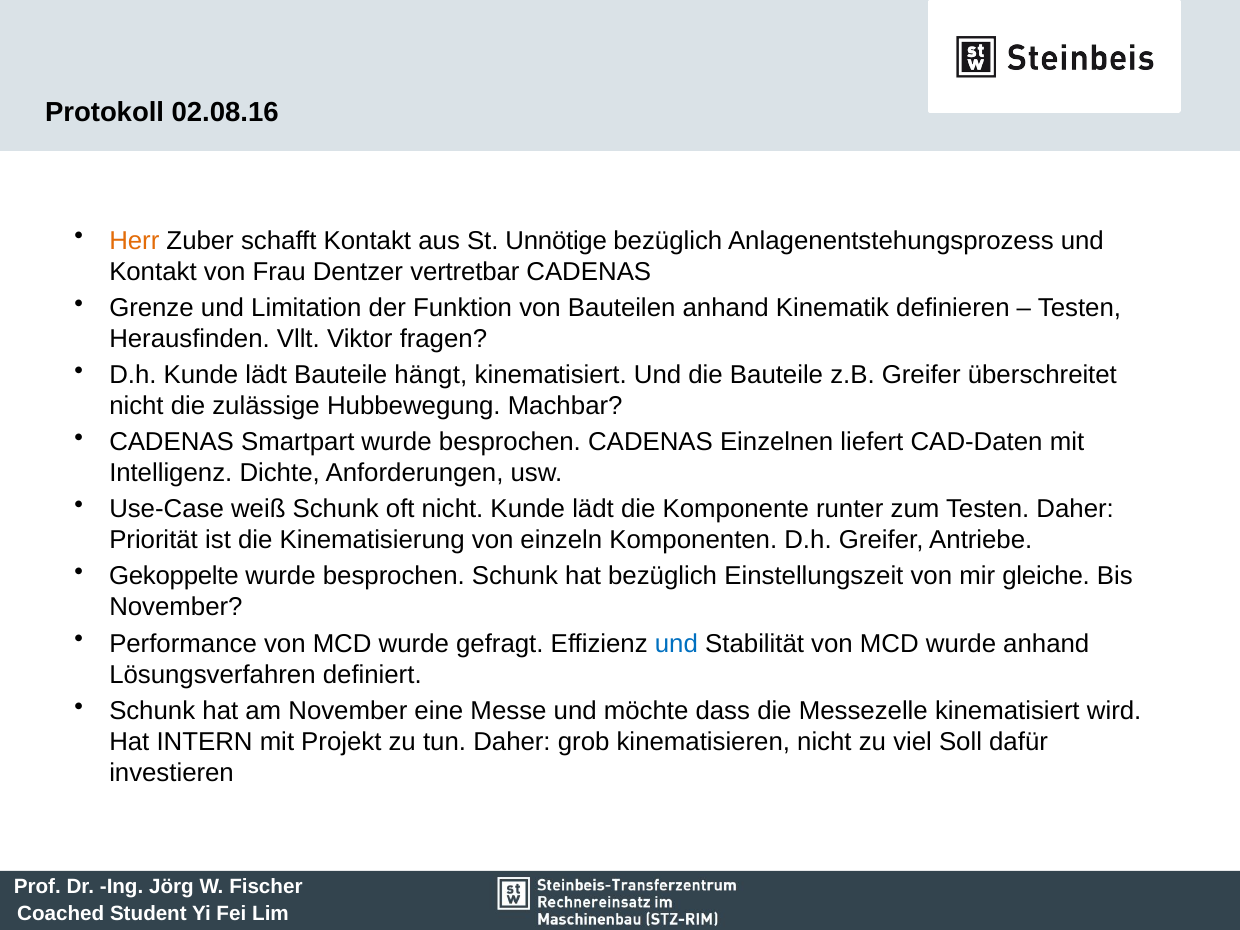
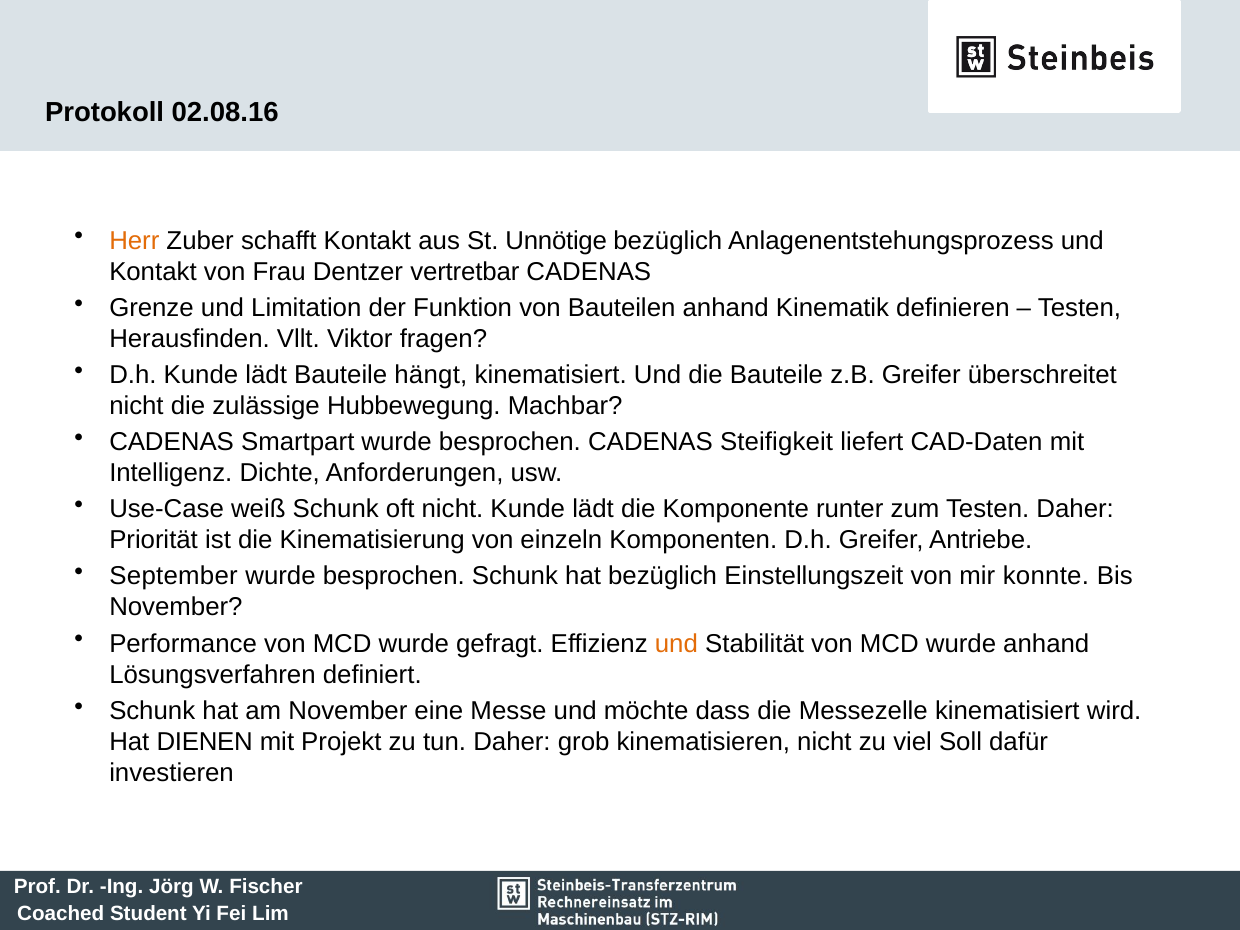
Einzelnen: Einzelnen -> Steifigkeit
Gekoppelte: Gekoppelte -> September
gleiche: gleiche -> konnte
und at (676, 644) colour: blue -> orange
INTERN: INTERN -> DIENEN
